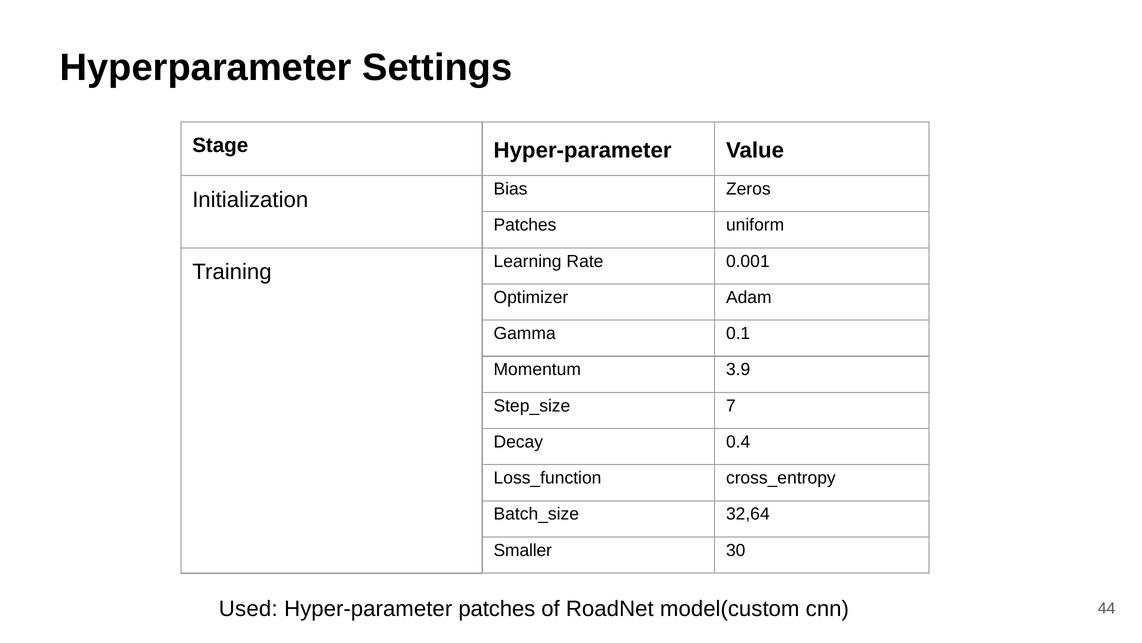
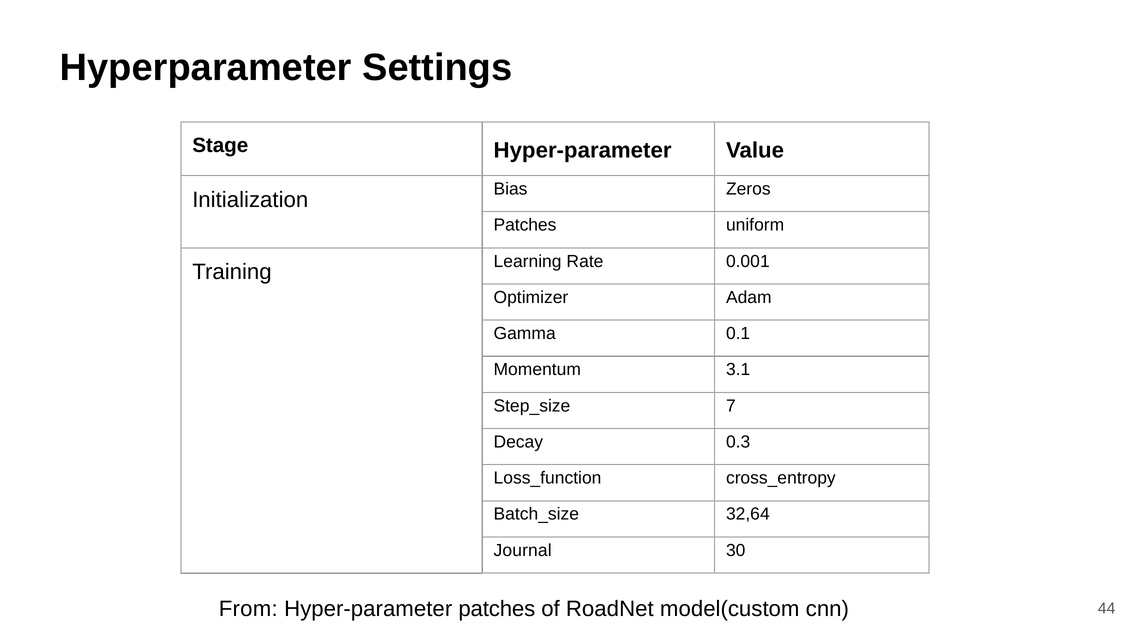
3.9: 3.9 -> 3.1
0.4: 0.4 -> 0.3
Smaller: Smaller -> Journal
Used: Used -> From
